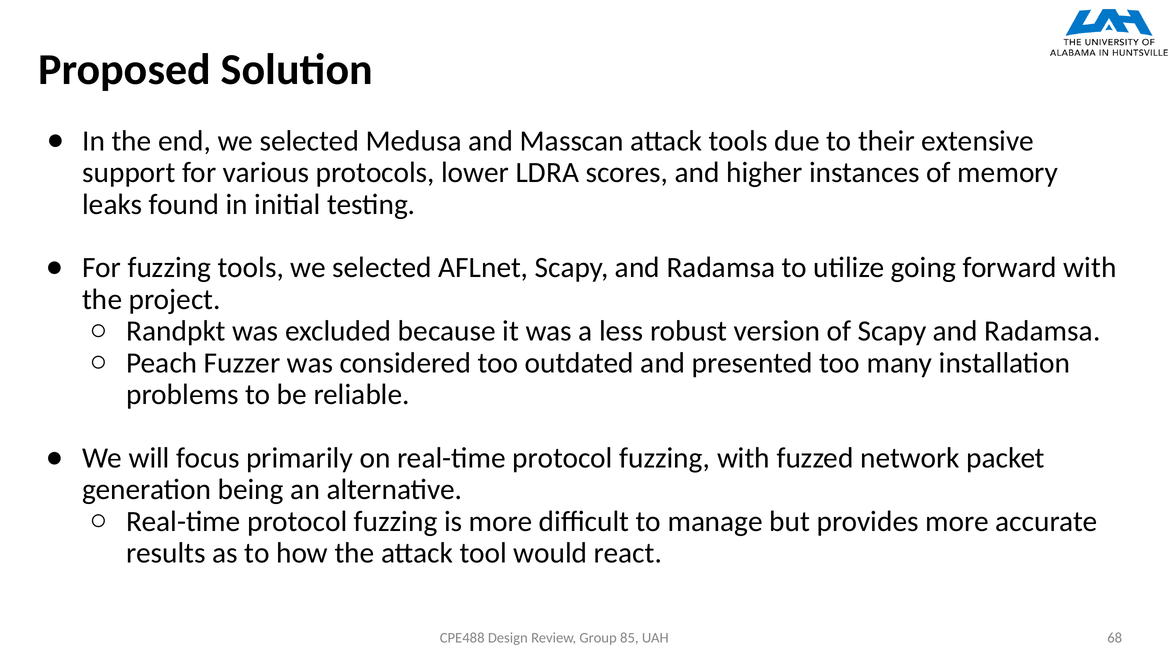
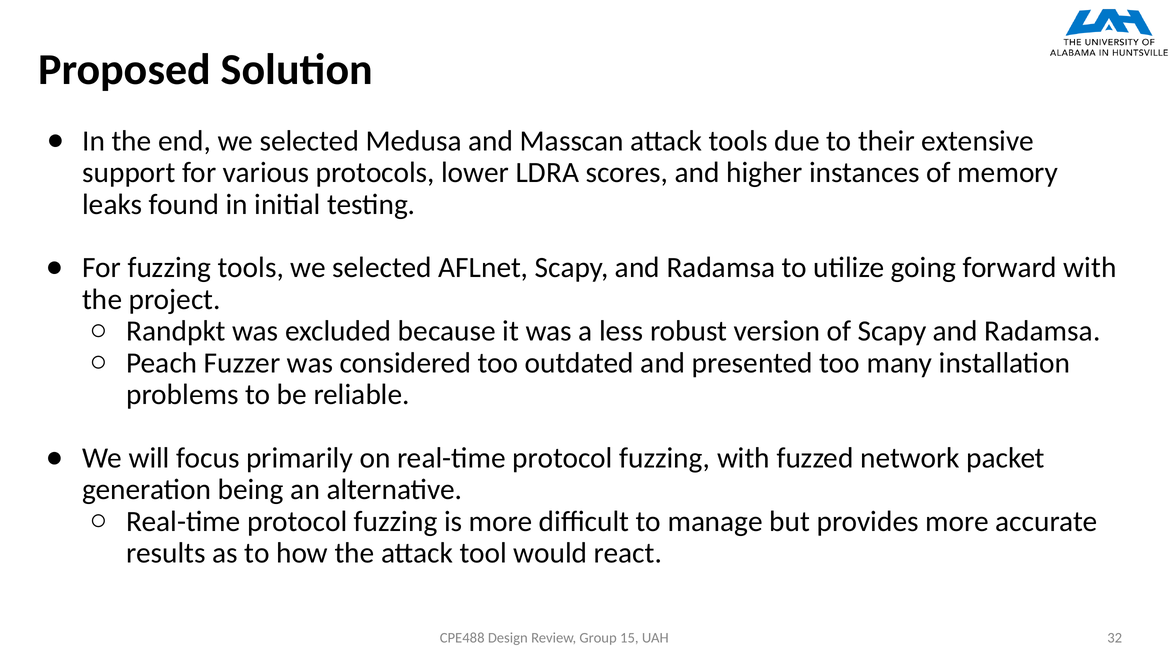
85: 85 -> 15
68: 68 -> 32
